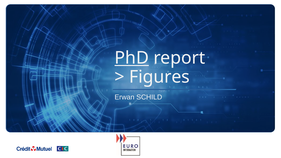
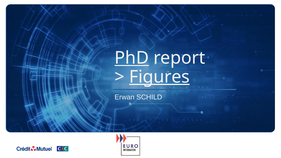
Figures underline: none -> present
